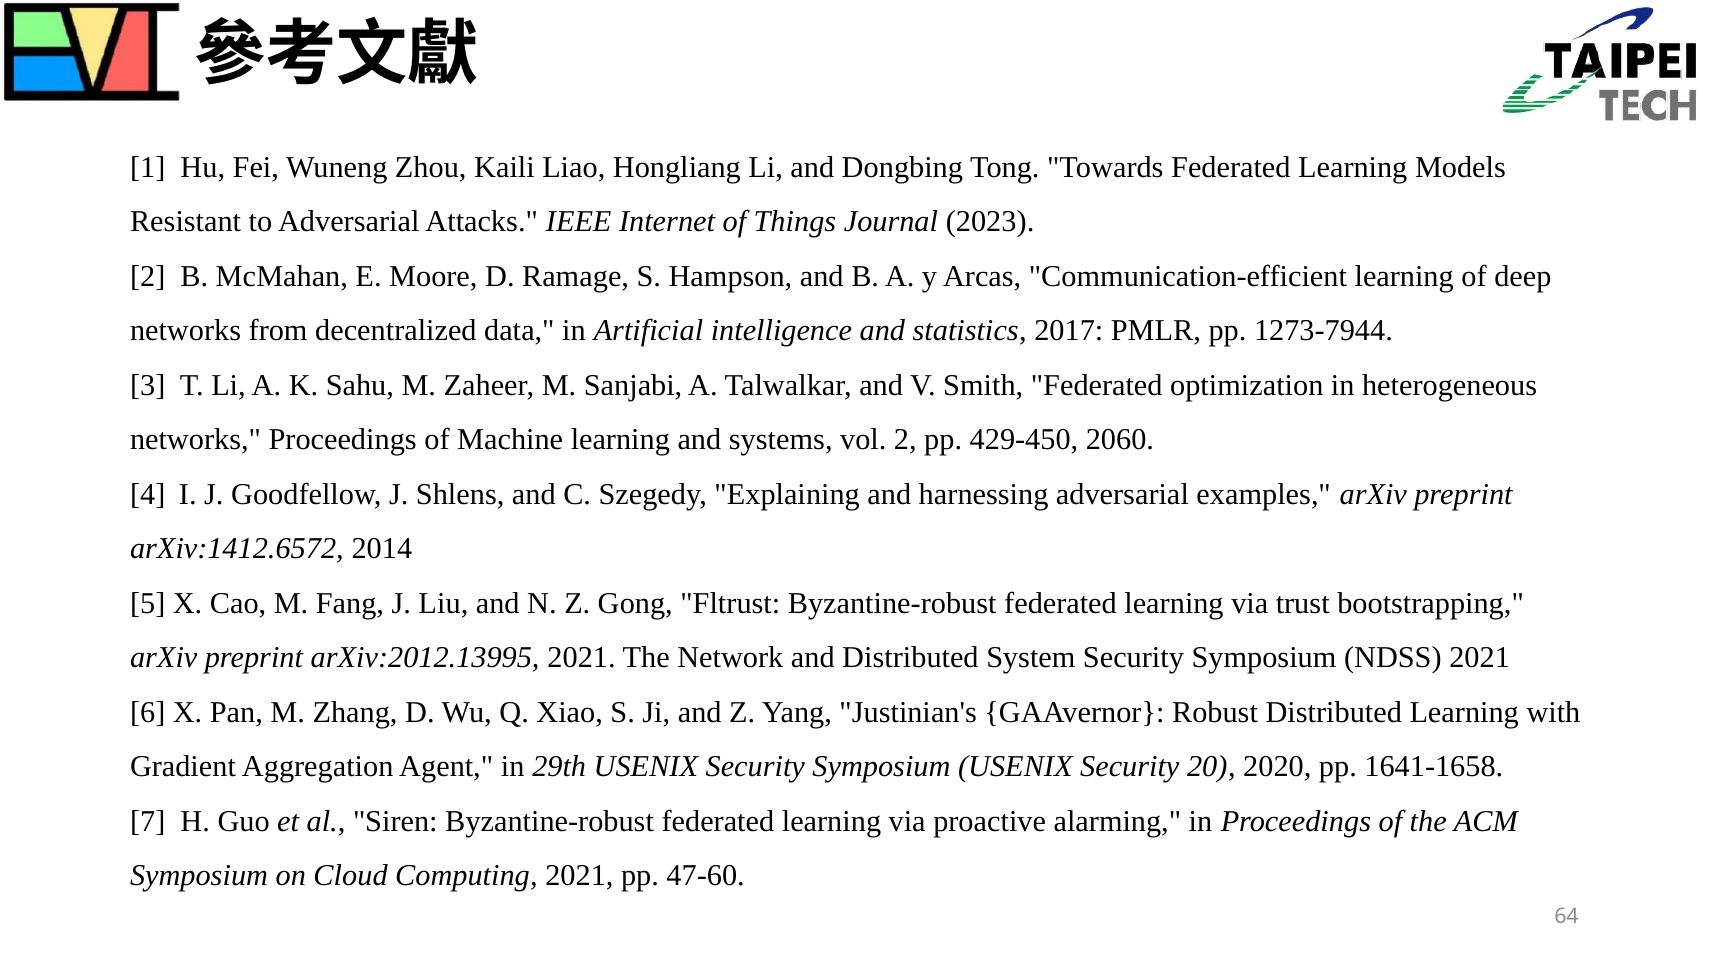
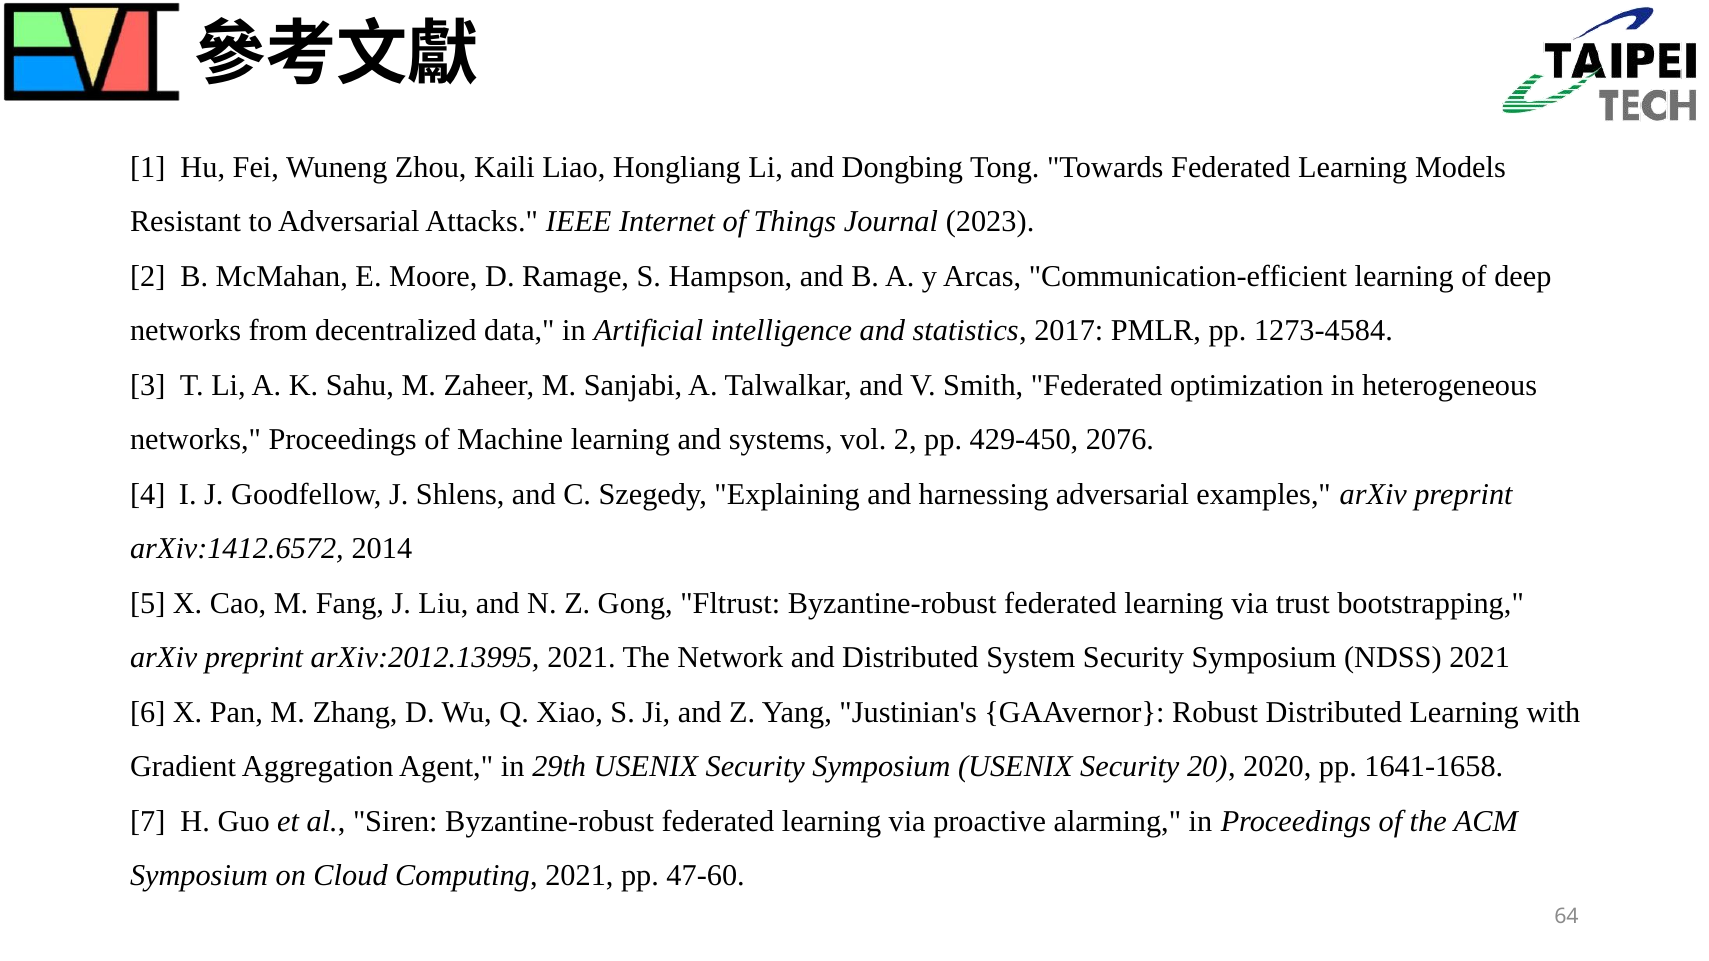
1273-7944: 1273-7944 -> 1273-4584
2060: 2060 -> 2076
